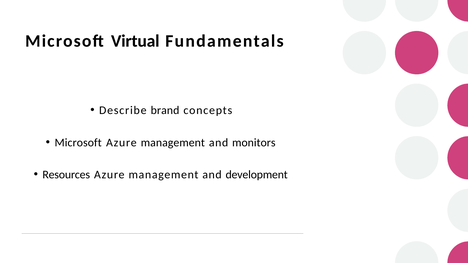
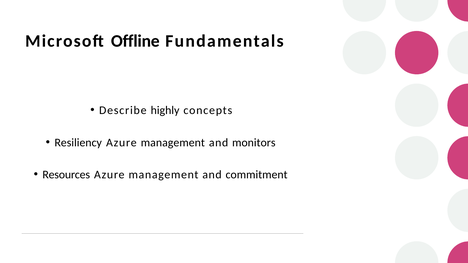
Virtual: Virtual -> Offline
brand: brand -> highly
Microsoft at (78, 143): Microsoft -> Resiliency
development: development -> commitment
